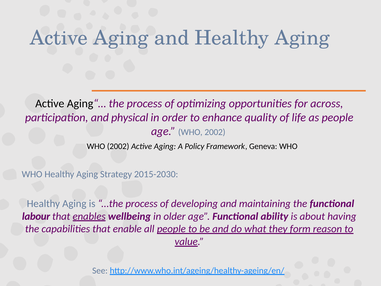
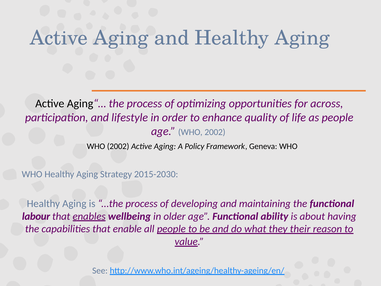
physical: physical -> lifestyle
form: form -> their
